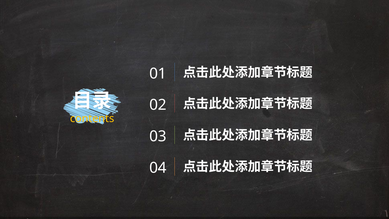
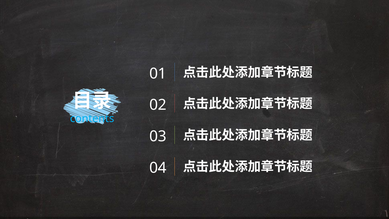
contents colour: yellow -> light blue
